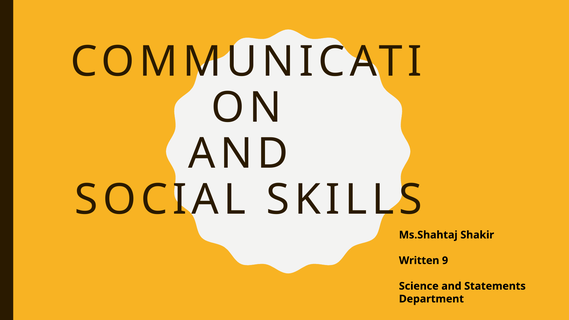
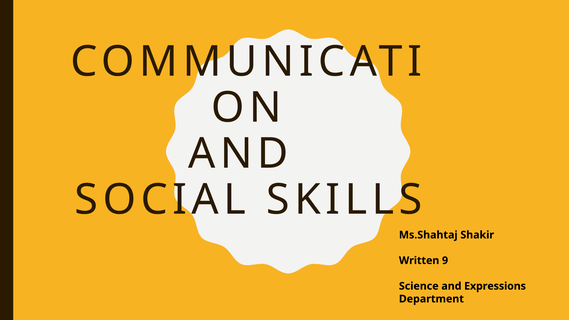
Statements: Statements -> Expressions
